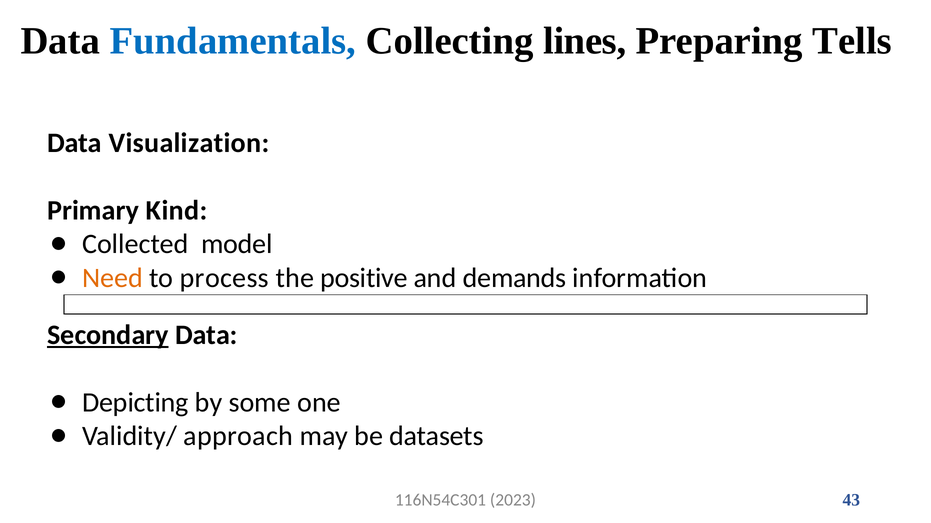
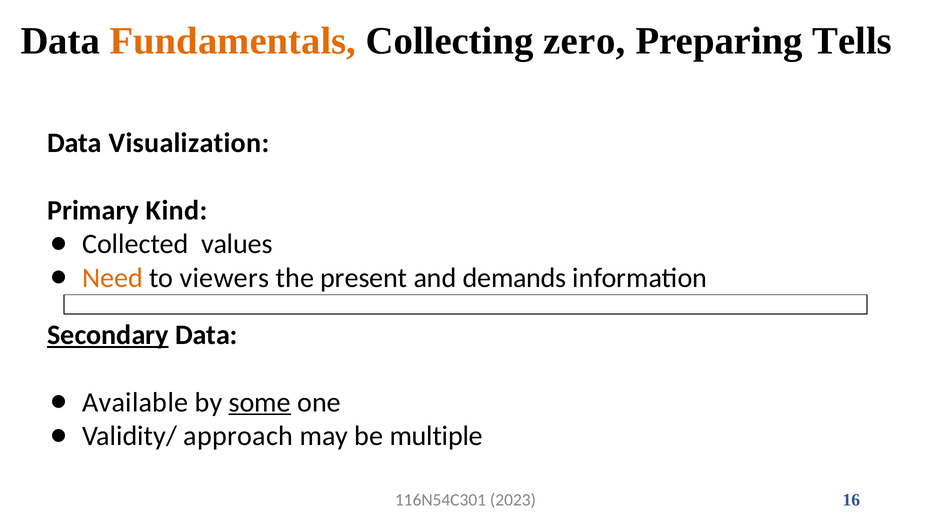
Fundamentals colour: blue -> orange
lines: lines -> zero
model: model -> values
process: process -> viewers
positive: positive -> present
Depicting: Depicting -> Available
some underline: none -> present
datasets: datasets -> multiple
43: 43 -> 16
